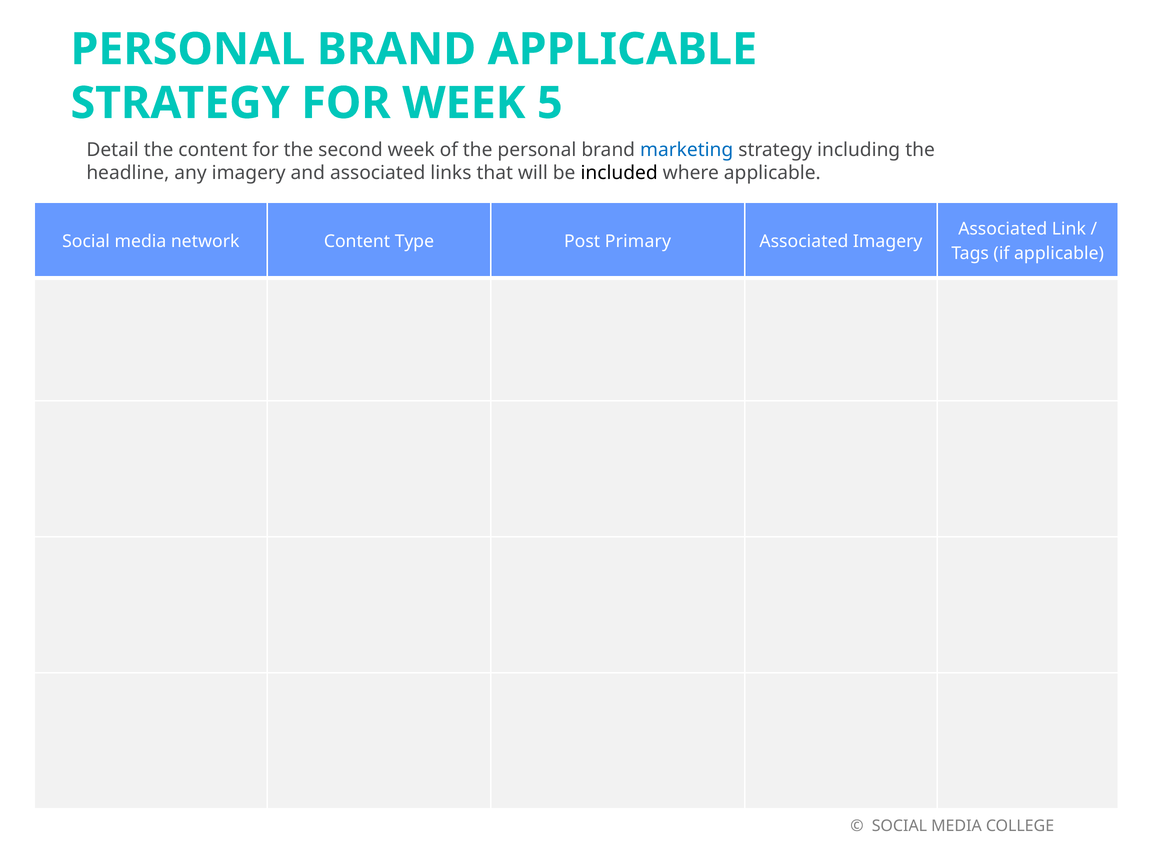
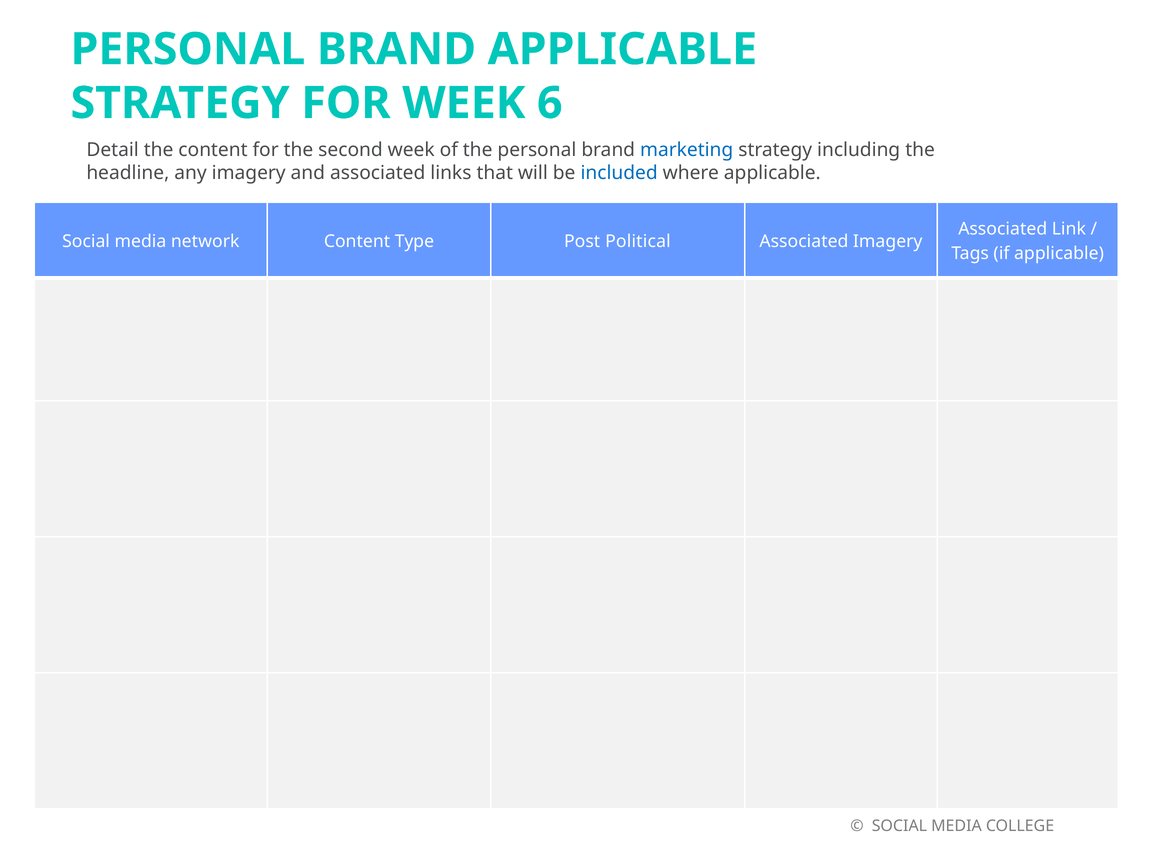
5: 5 -> 6
included colour: black -> blue
Primary: Primary -> Political
